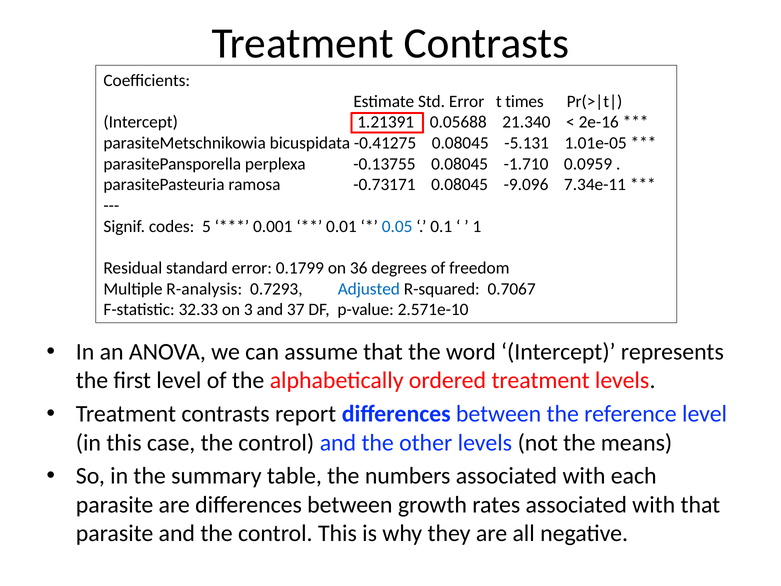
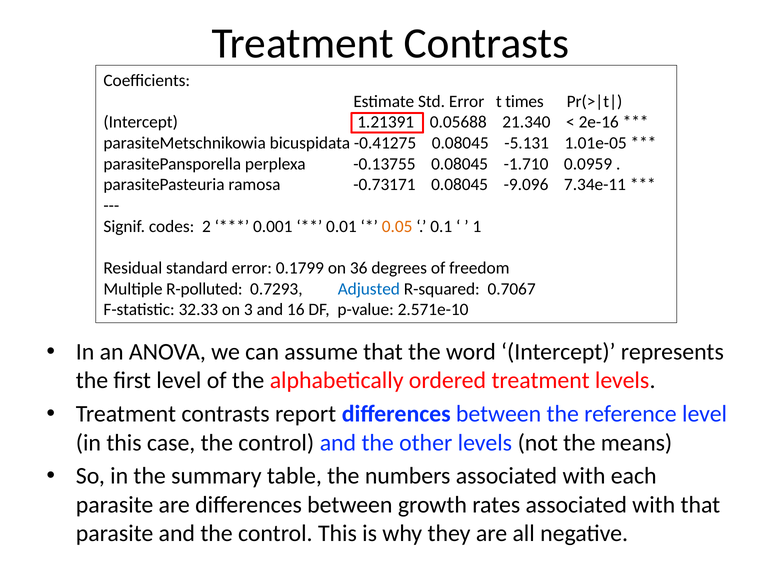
5: 5 -> 2
0.05 colour: blue -> orange
R-analysis: R-analysis -> R-polluted
37: 37 -> 16
